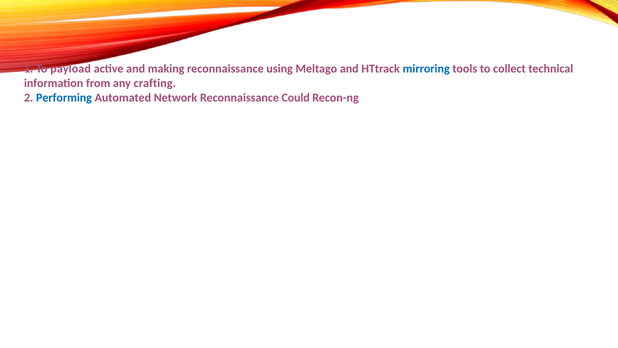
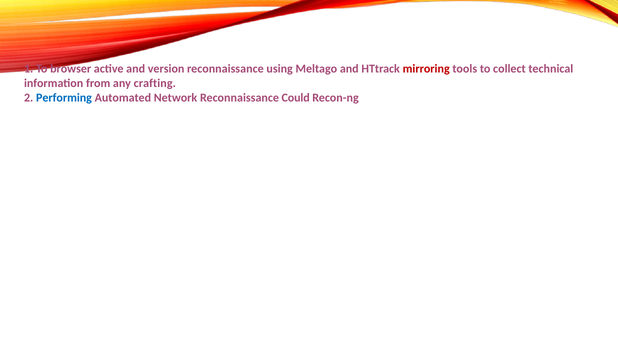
payload: payload -> browser
making: making -> version
mirroring colour: blue -> red
